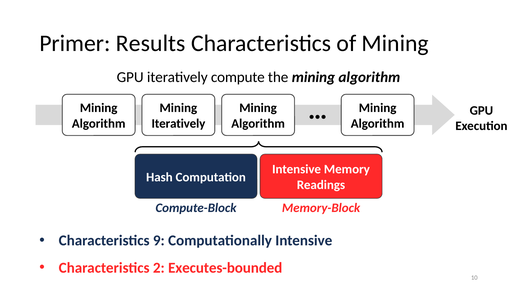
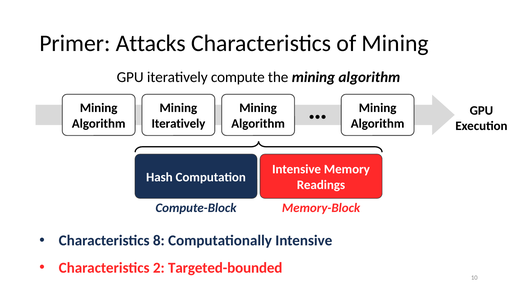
Results: Results -> Attacks
9: 9 -> 8
Executes-bounded: Executes-bounded -> Targeted-bounded
